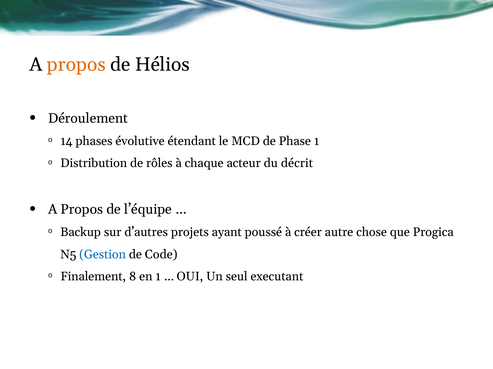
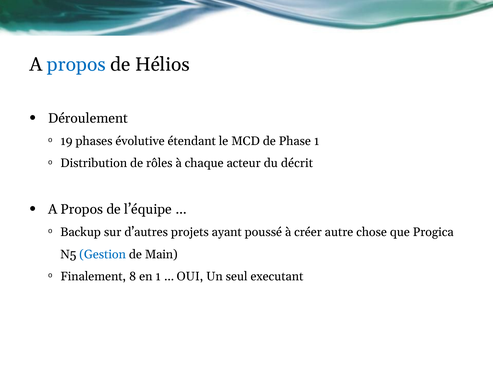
propos at (76, 65) colour: orange -> blue
14: 14 -> 19
Code: Code -> Main
